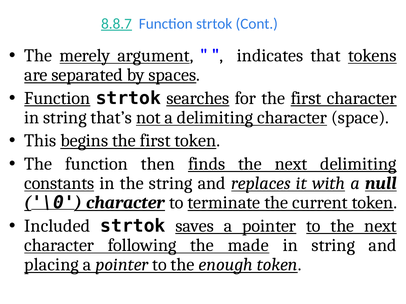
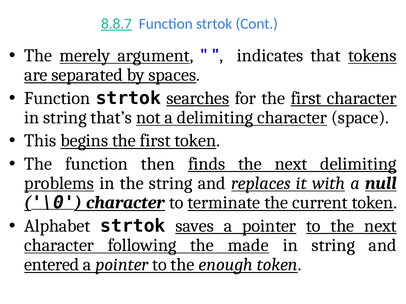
Function at (57, 98) underline: present -> none
constants: constants -> problems
Included: Included -> Alphabet
placing: placing -> entered
